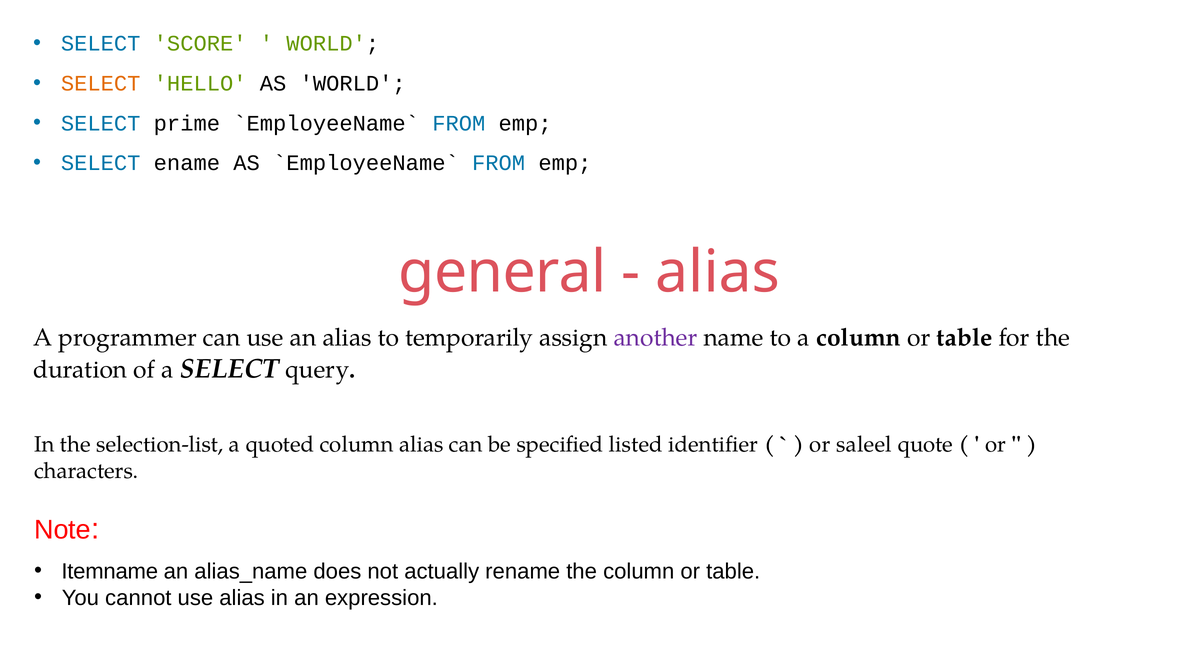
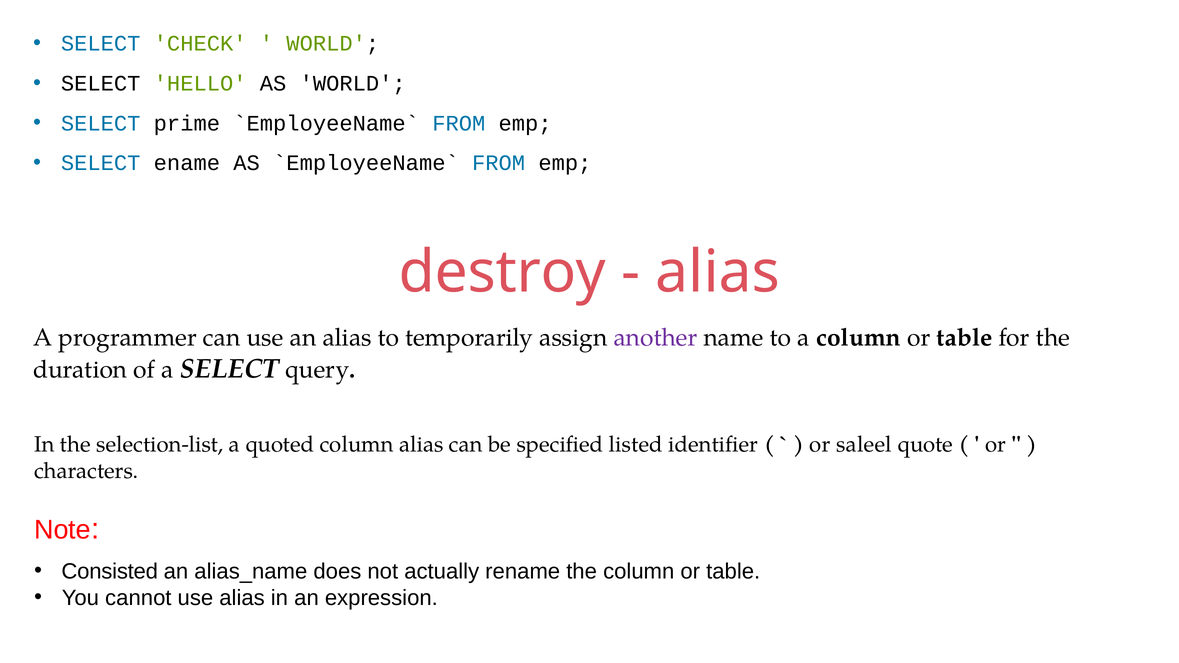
SCORE: SCORE -> CHECK
SELECT at (101, 83) colour: orange -> black
general: general -> destroy
Itemname: Itemname -> Consisted
